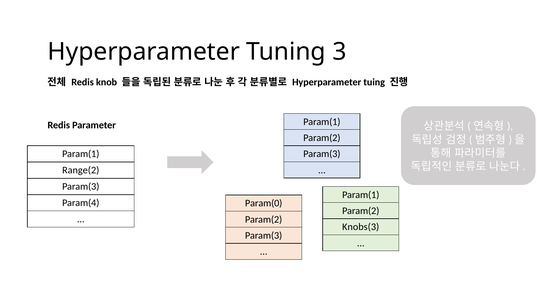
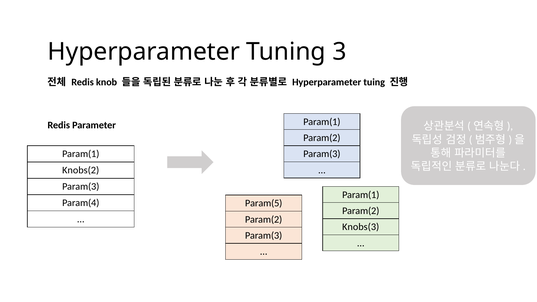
Range(2: Range(2 -> Knobs(2
Param(0: Param(0 -> Param(5
